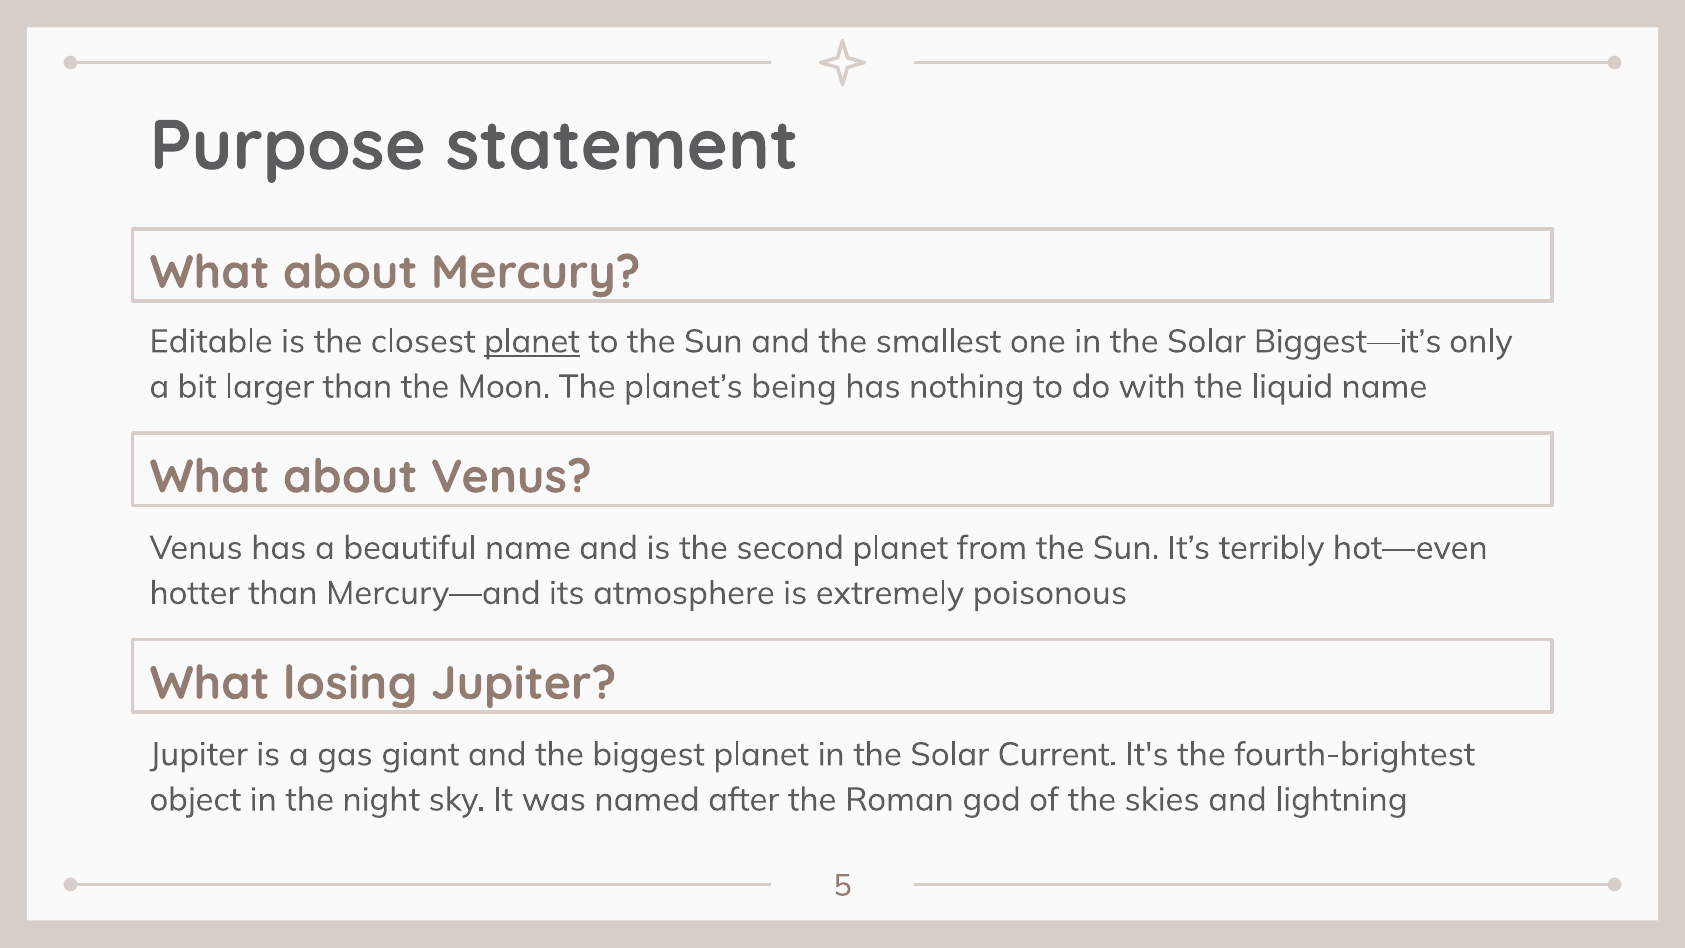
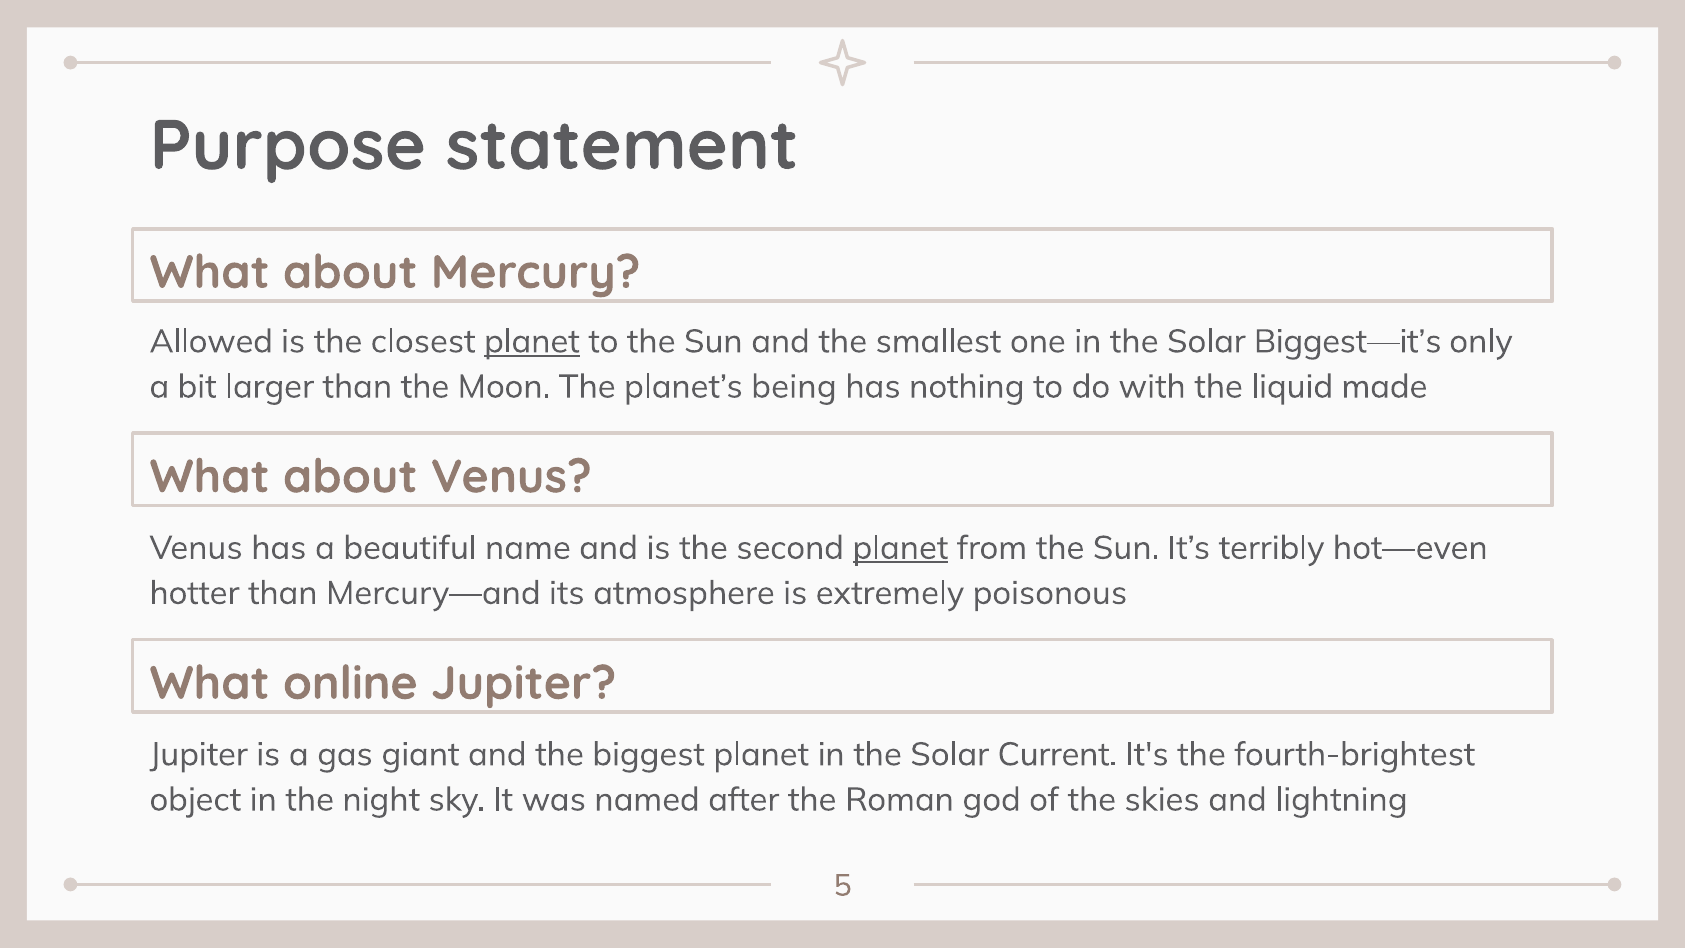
Editable: Editable -> Allowed
liquid name: name -> made
planet at (900, 548) underline: none -> present
losing: losing -> online
